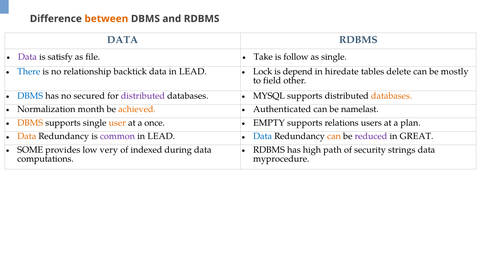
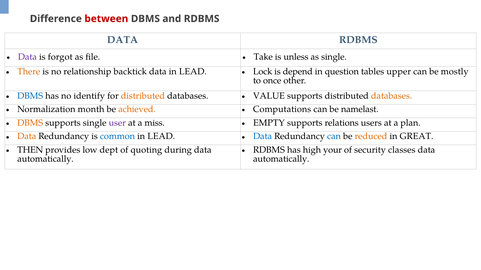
between colour: orange -> red
satisfy: satisfy -> forgot
follow: follow -> unless
There colour: blue -> orange
hiredate: hiredate -> question
delete: delete -> upper
field: field -> once
secured: secured -> identify
distributed at (143, 96) colour: purple -> orange
MYSQL: MYSQL -> VALUE
Authenticated: Authenticated -> Computations
user colour: orange -> purple
once: once -> miss
common colour: purple -> blue
can at (334, 137) colour: orange -> blue
reduced colour: purple -> orange
SOME: SOME -> THEN
very: very -> dept
indexed: indexed -> quoting
path: path -> your
strings: strings -> classes
computations at (45, 159): computations -> automatically
myprocedure at (281, 159): myprocedure -> automatically
